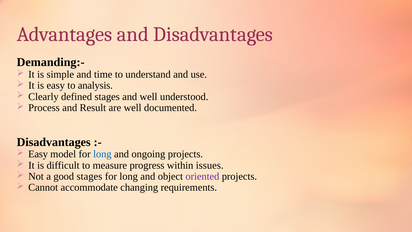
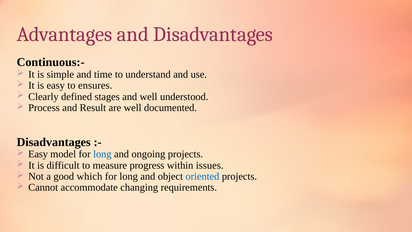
Demanding:-: Demanding:- -> Continuous:-
analysis: analysis -> ensures
good stages: stages -> which
oriented colour: purple -> blue
